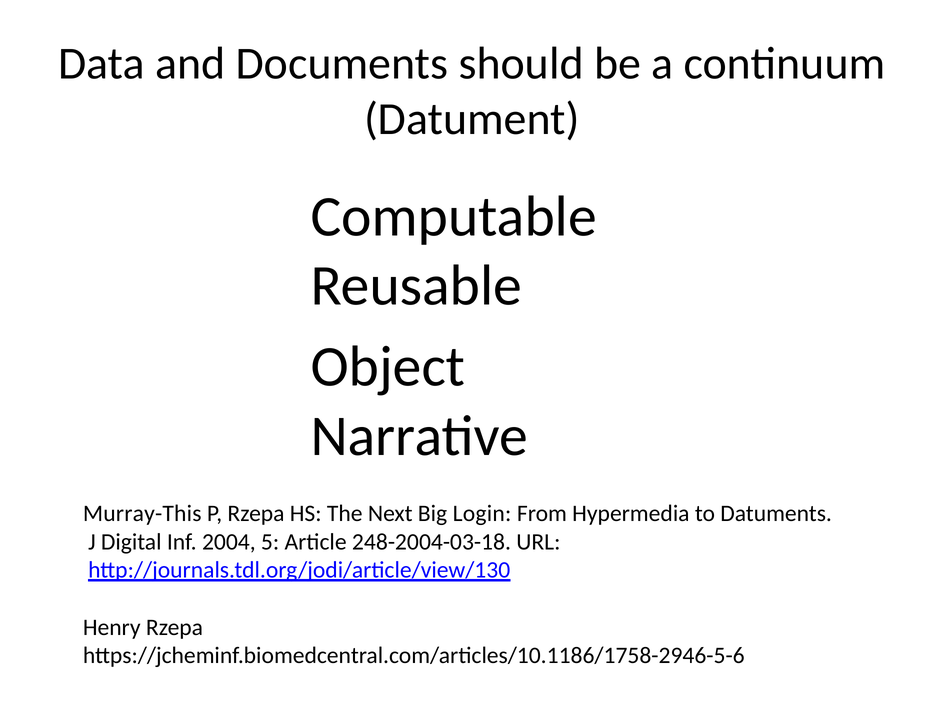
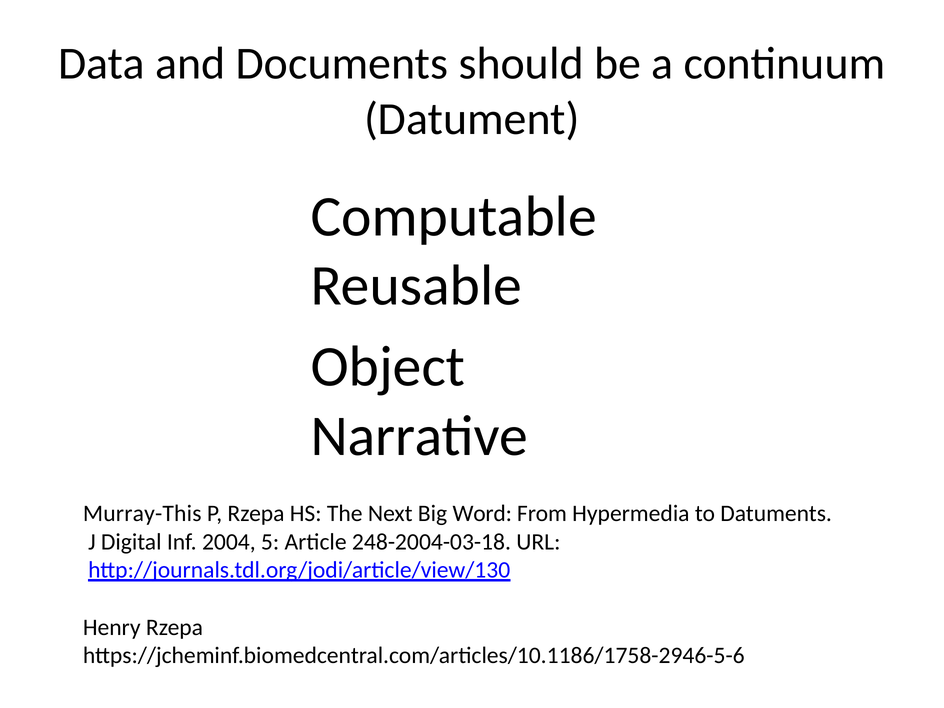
Login: Login -> Word
